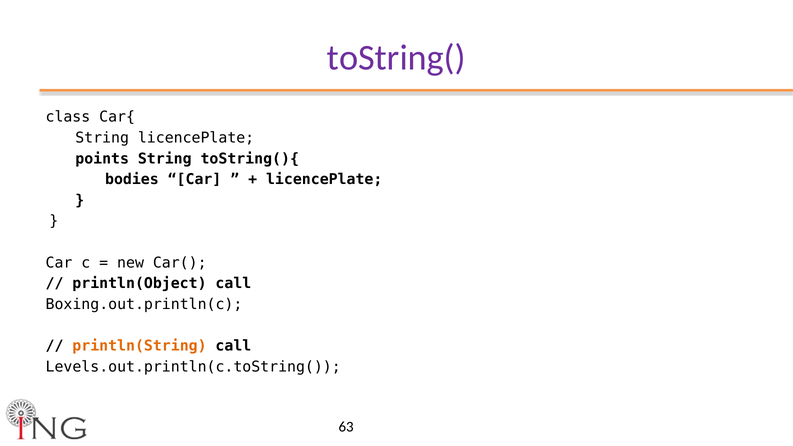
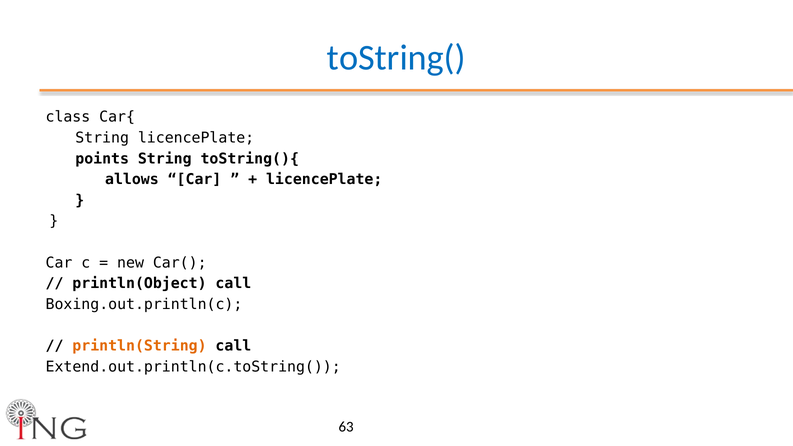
toString( colour: purple -> blue
bodies: bodies -> allows
Levels.out.println(c.toString(: Levels.out.println(c.toString( -> Extend.out.println(c.toString(
